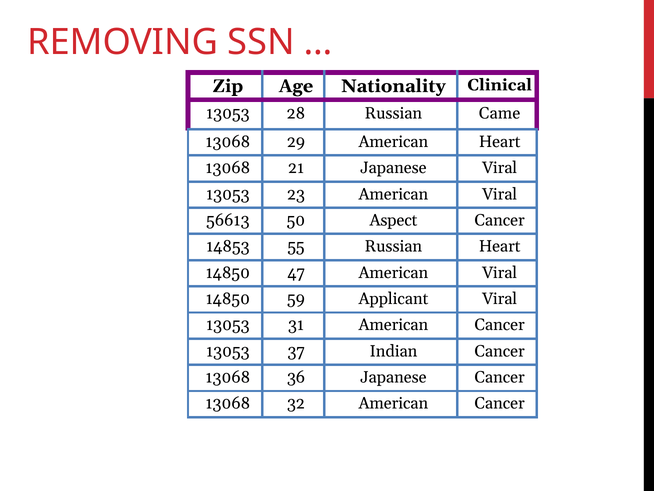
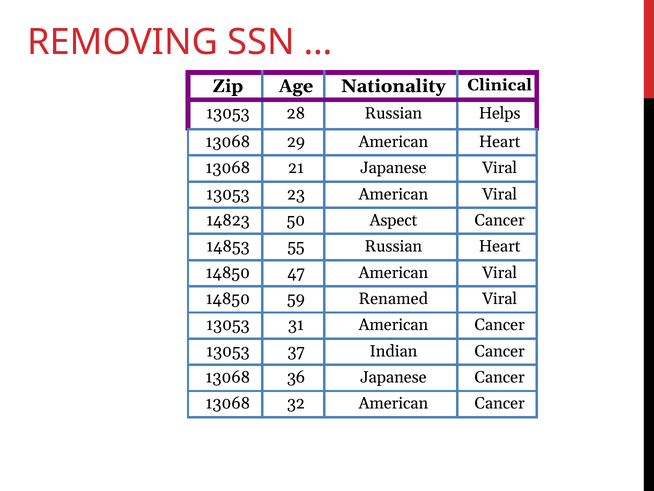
Came: Came -> Helps
56613: 56613 -> 14823
Applicant: Applicant -> Renamed
